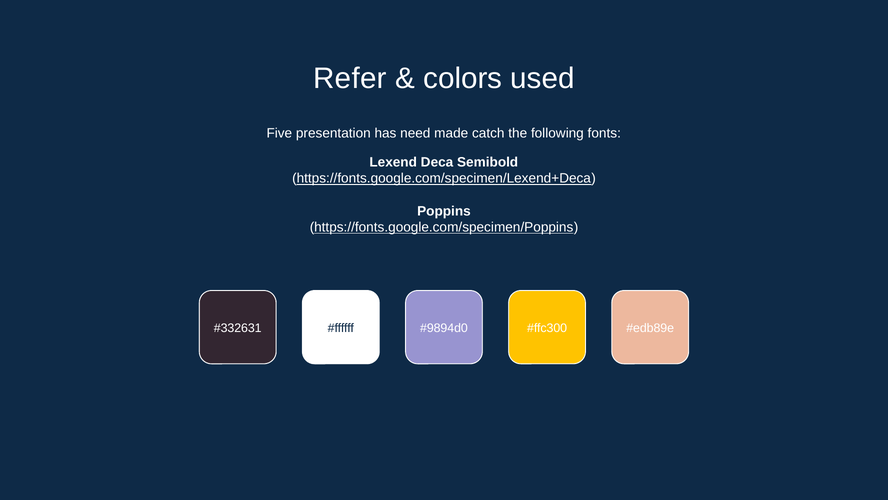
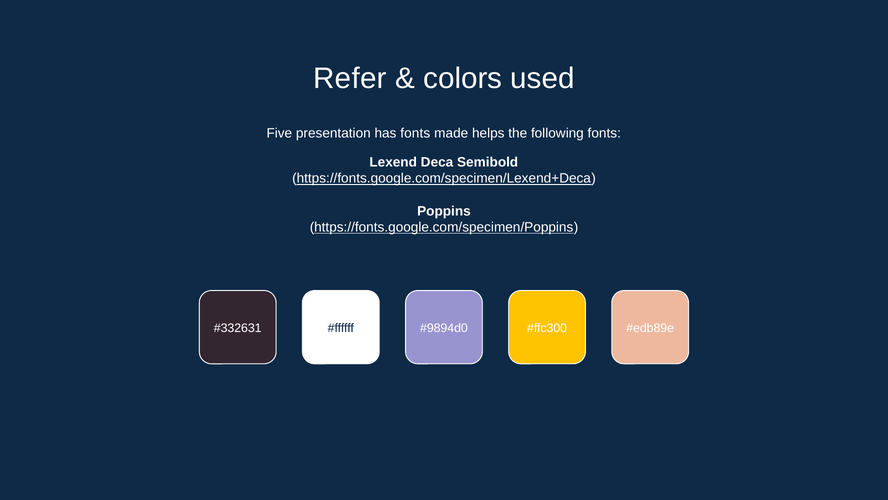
has need: need -> fonts
catch: catch -> helps
